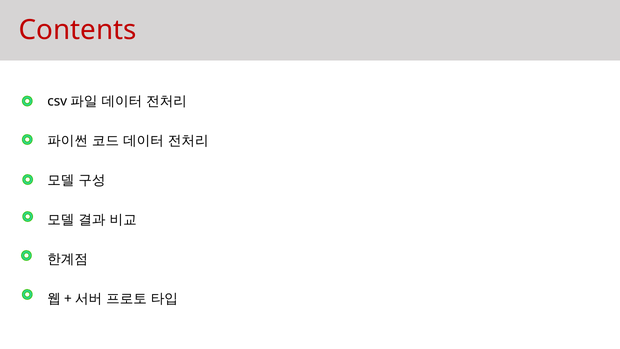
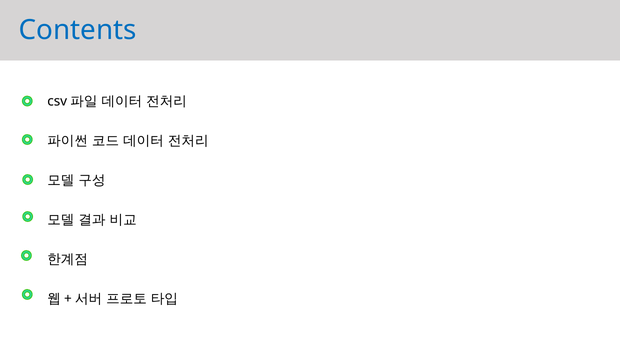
Contents colour: red -> blue
